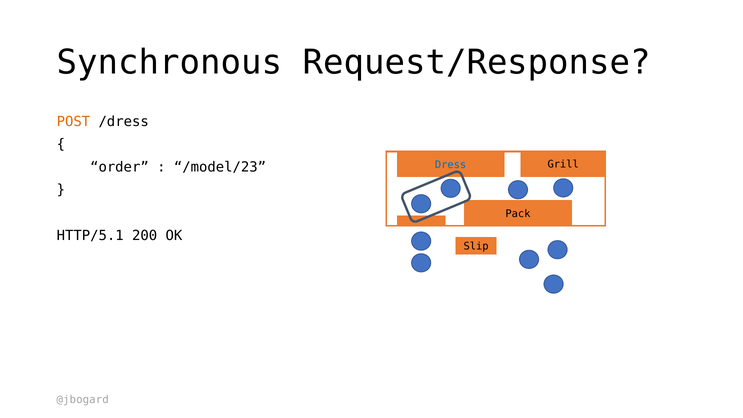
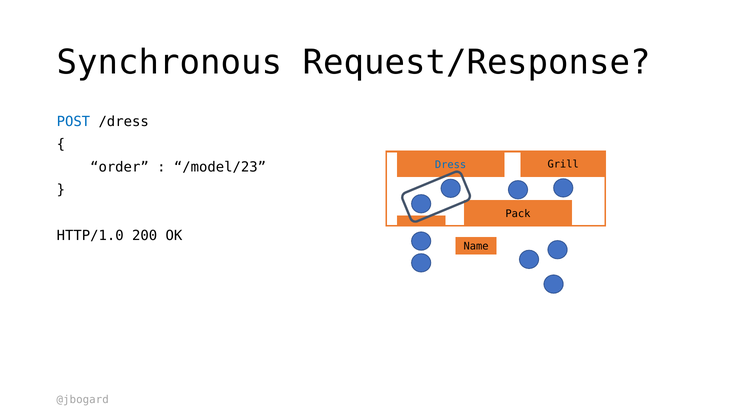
POST colour: orange -> blue
HTTP/5.1: HTTP/5.1 -> HTTP/1.0
Slip: Slip -> Name
